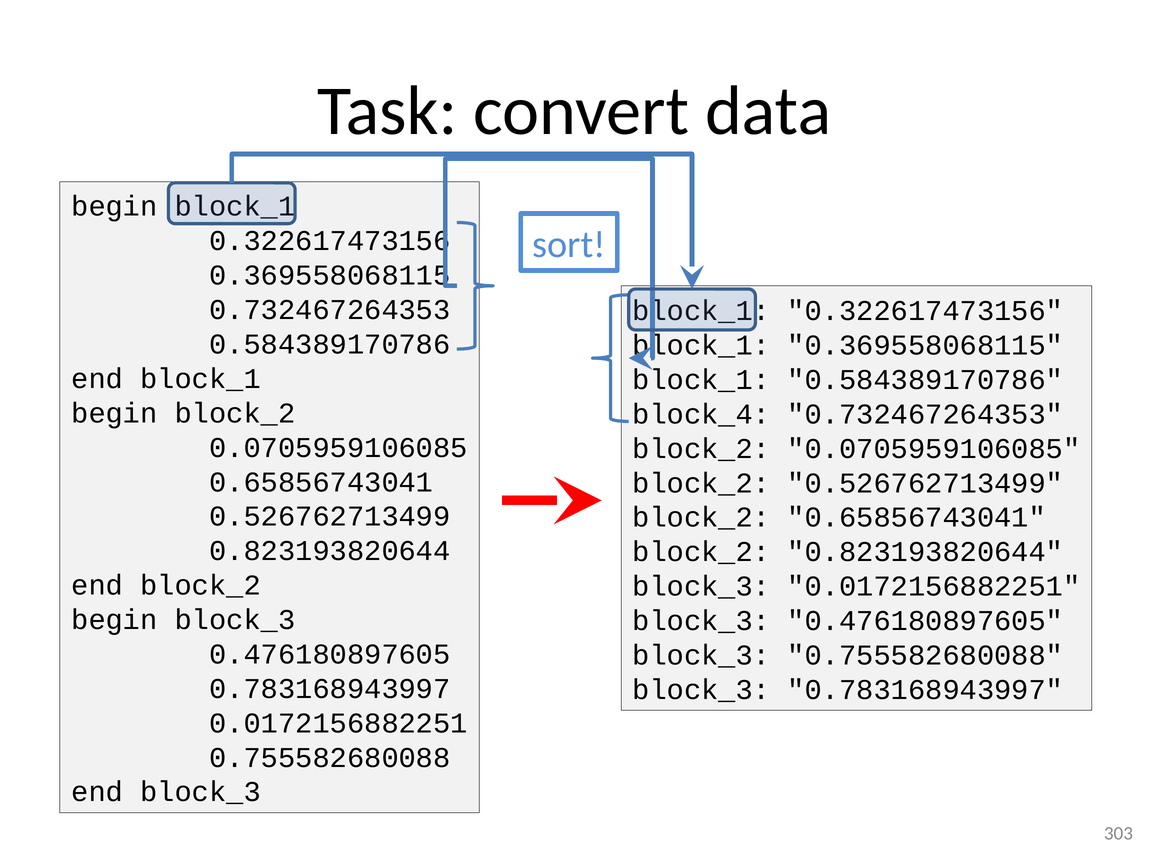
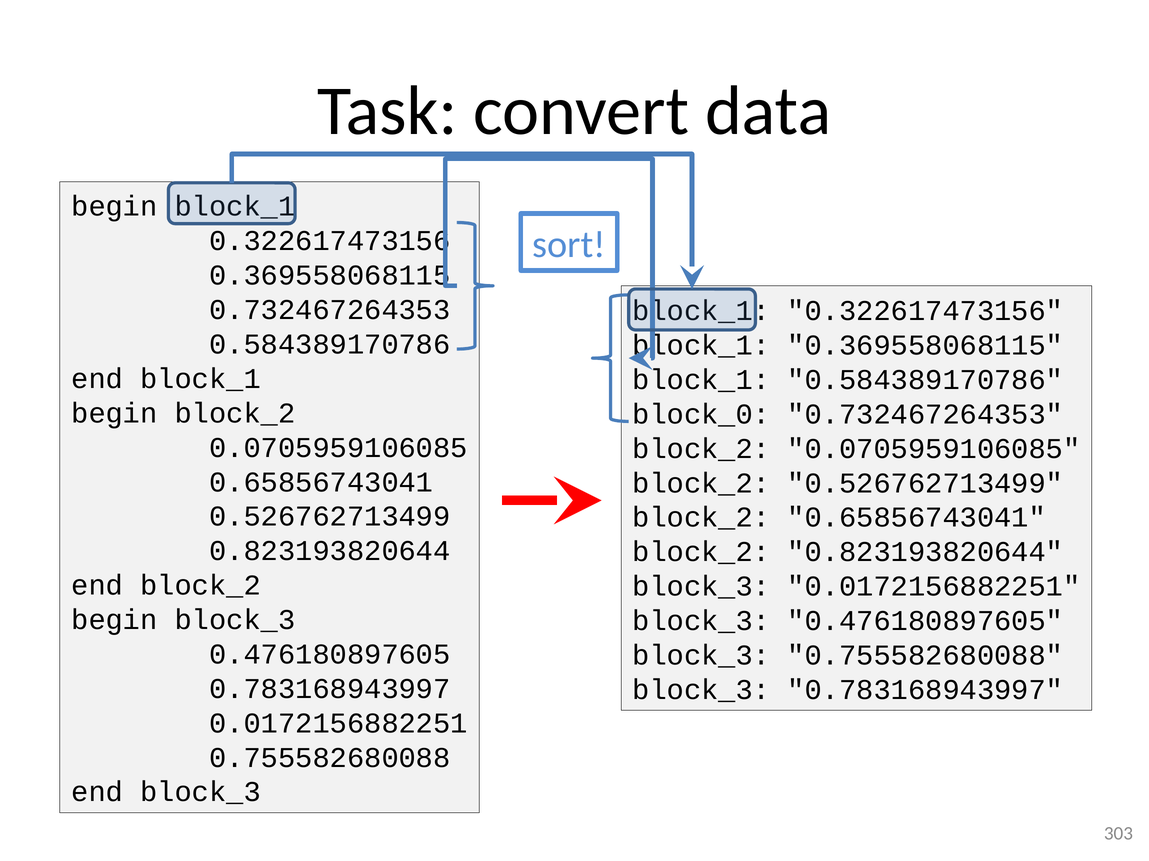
block_4: block_4 -> block_0
